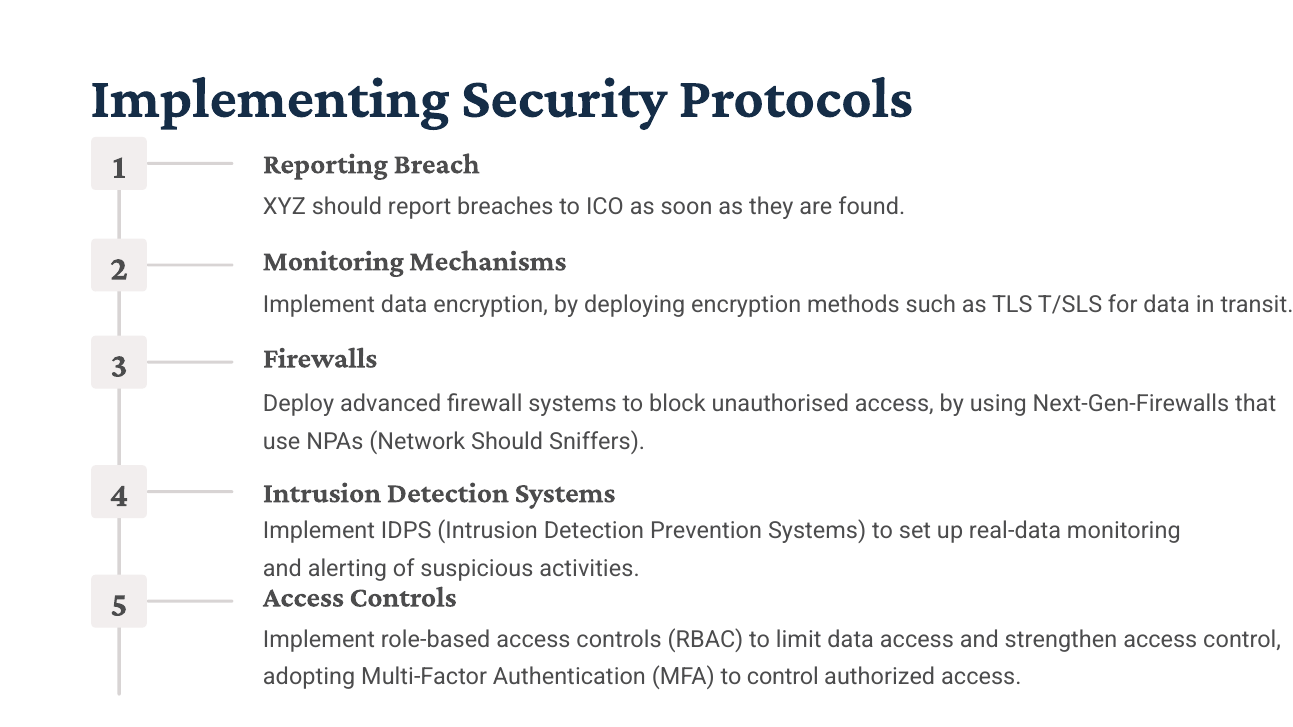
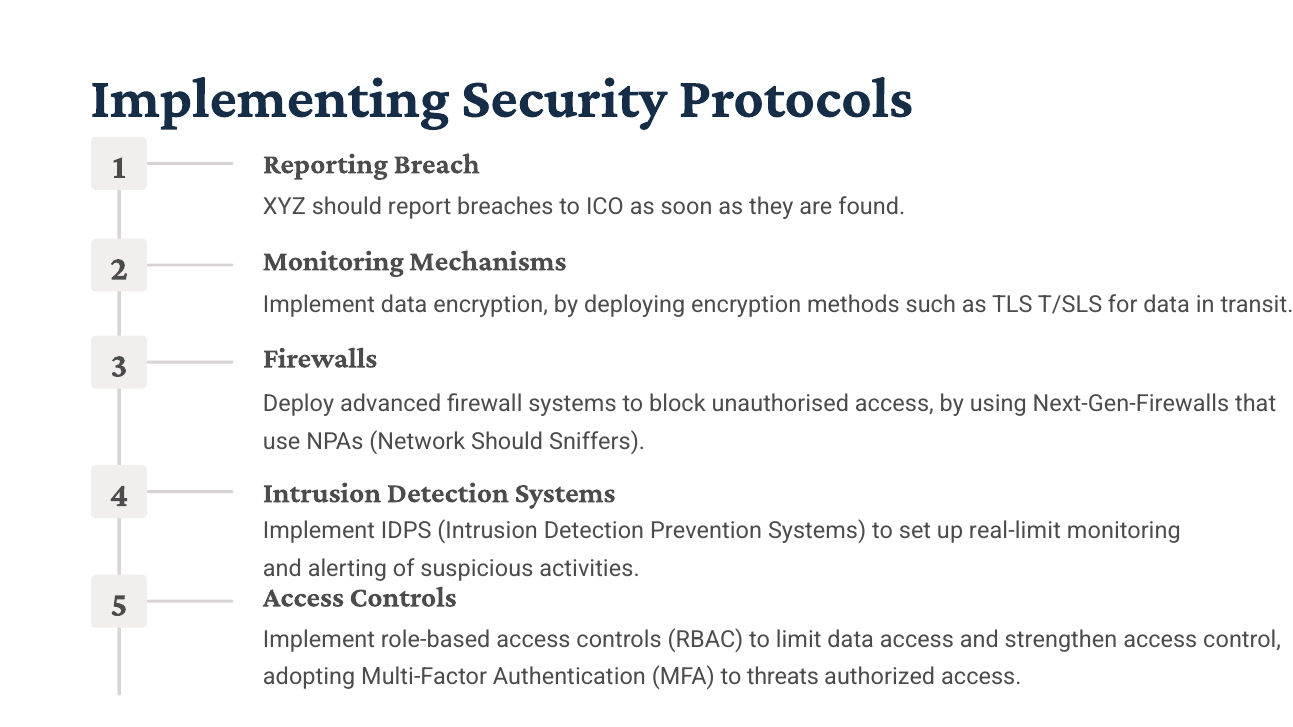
real-data: real-data -> real-limit
to control: control -> threats
